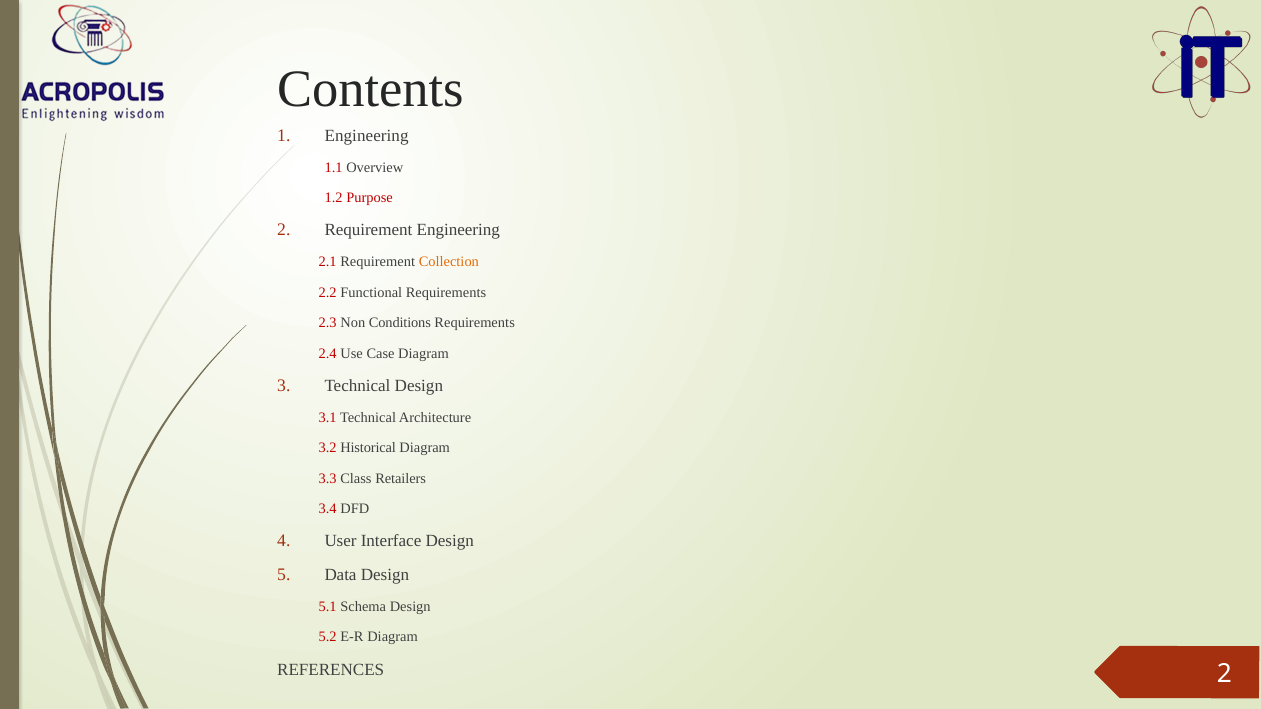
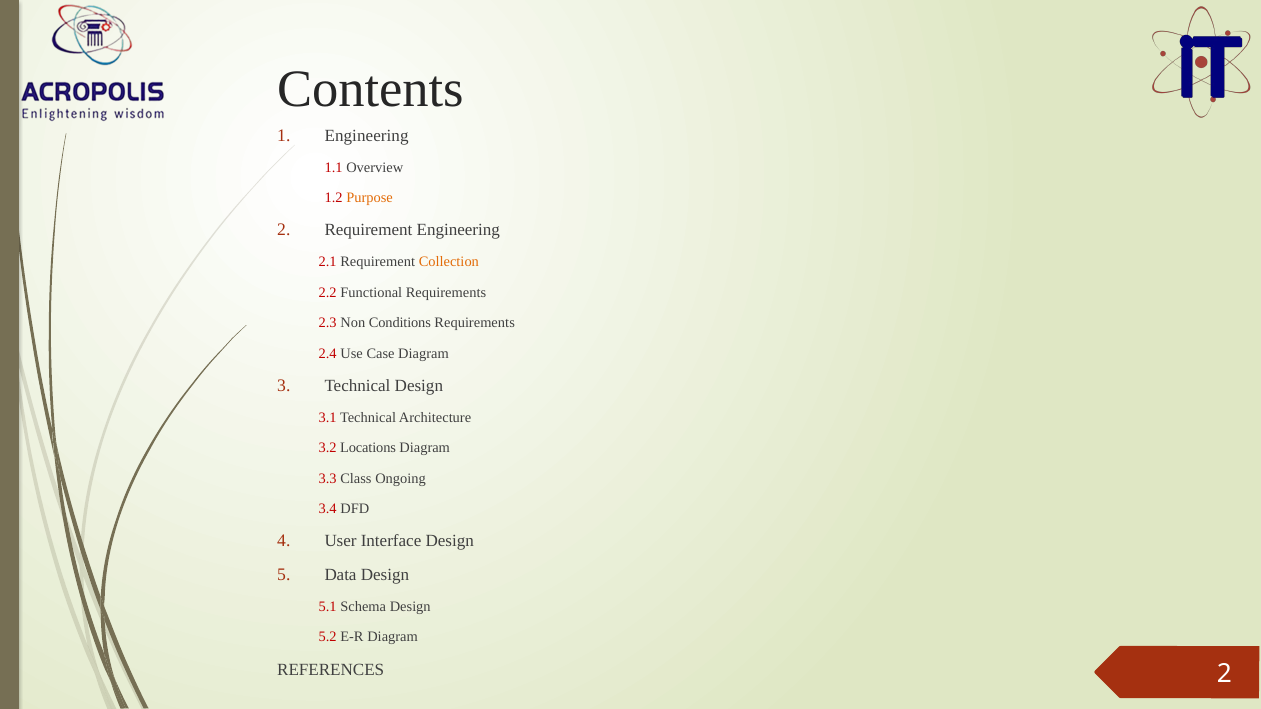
Purpose colour: red -> orange
Historical: Historical -> Locations
Retailers: Retailers -> Ongoing
